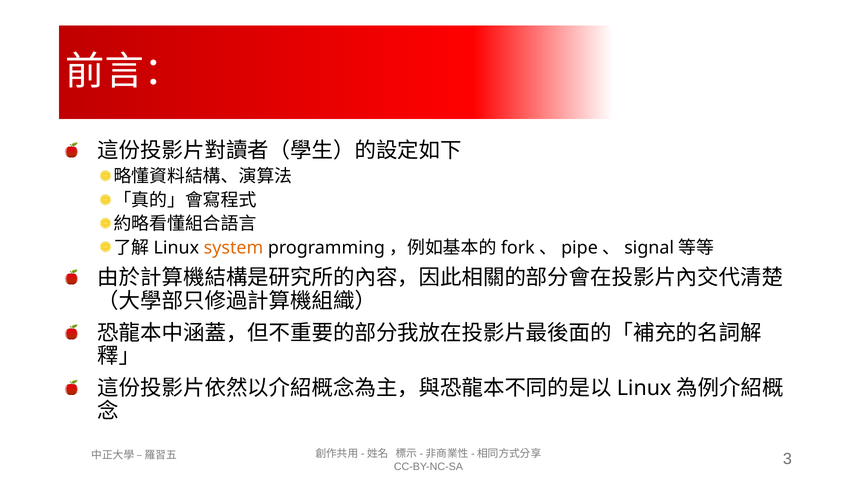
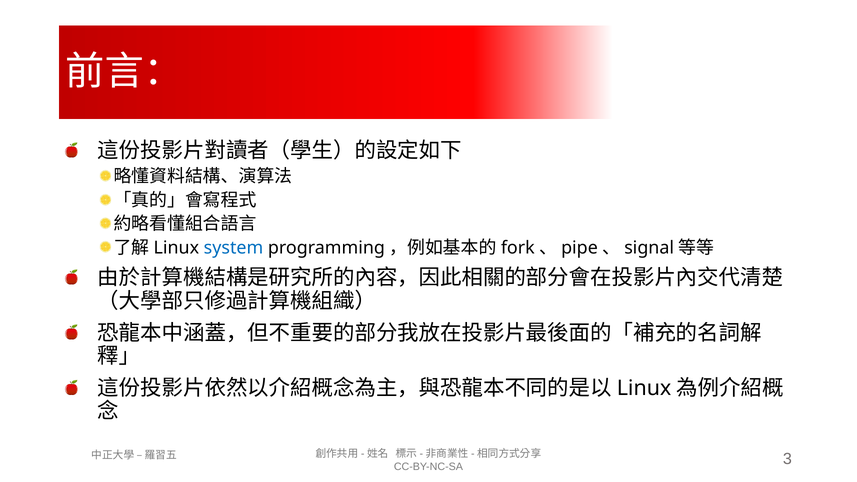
system colour: orange -> blue
